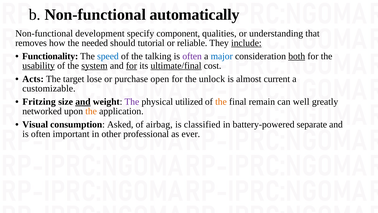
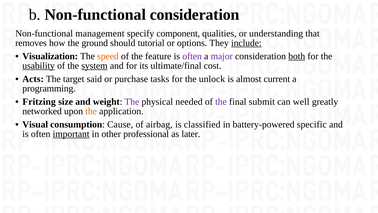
Non-functional automatically: automatically -> consideration
development: development -> management
needed: needed -> ground
reliable: reliable -> options
Functionality: Functionality -> Visualization
speed colour: blue -> orange
talking: talking -> feature
major colour: blue -> purple
for at (131, 66) underline: present -> none
ultimate/final underline: present -> none
lose: lose -> said
open: open -> tasks
customizable: customizable -> programming
and at (83, 102) underline: present -> none
utilized: utilized -> needed
the at (221, 102) colour: orange -> purple
remain: remain -> submit
Asked: Asked -> Cause
separate: separate -> specific
important underline: none -> present
ever: ever -> later
